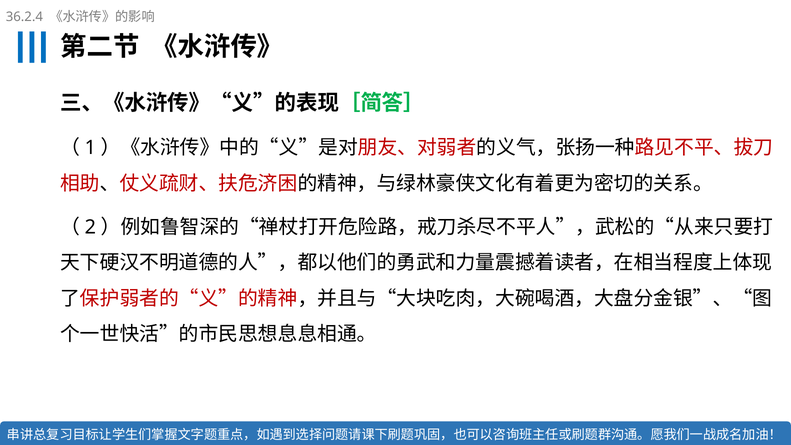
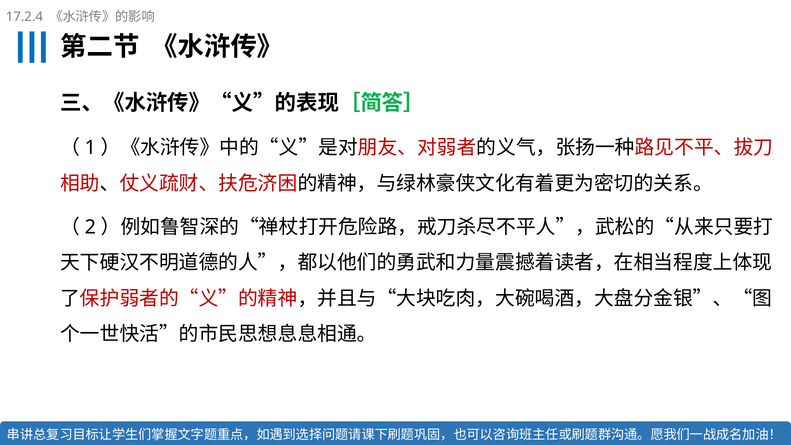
36.2.4: 36.2.4 -> 17.2.4
